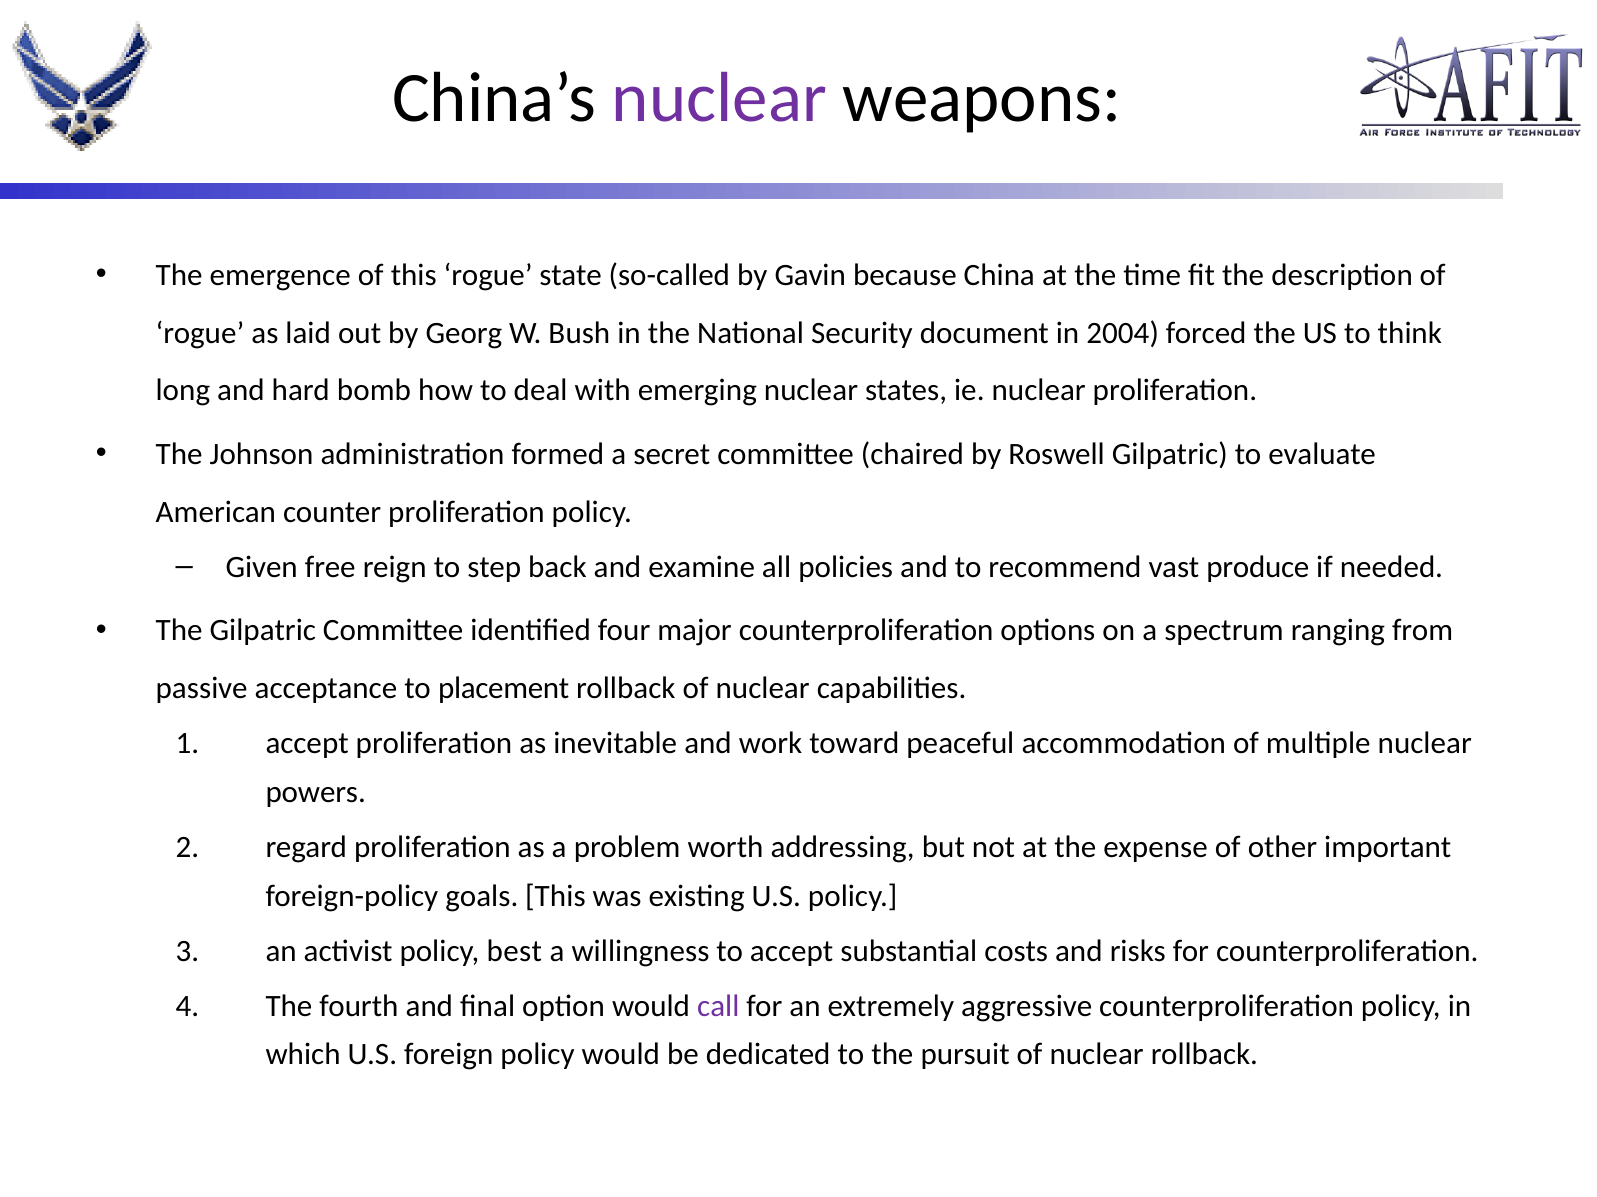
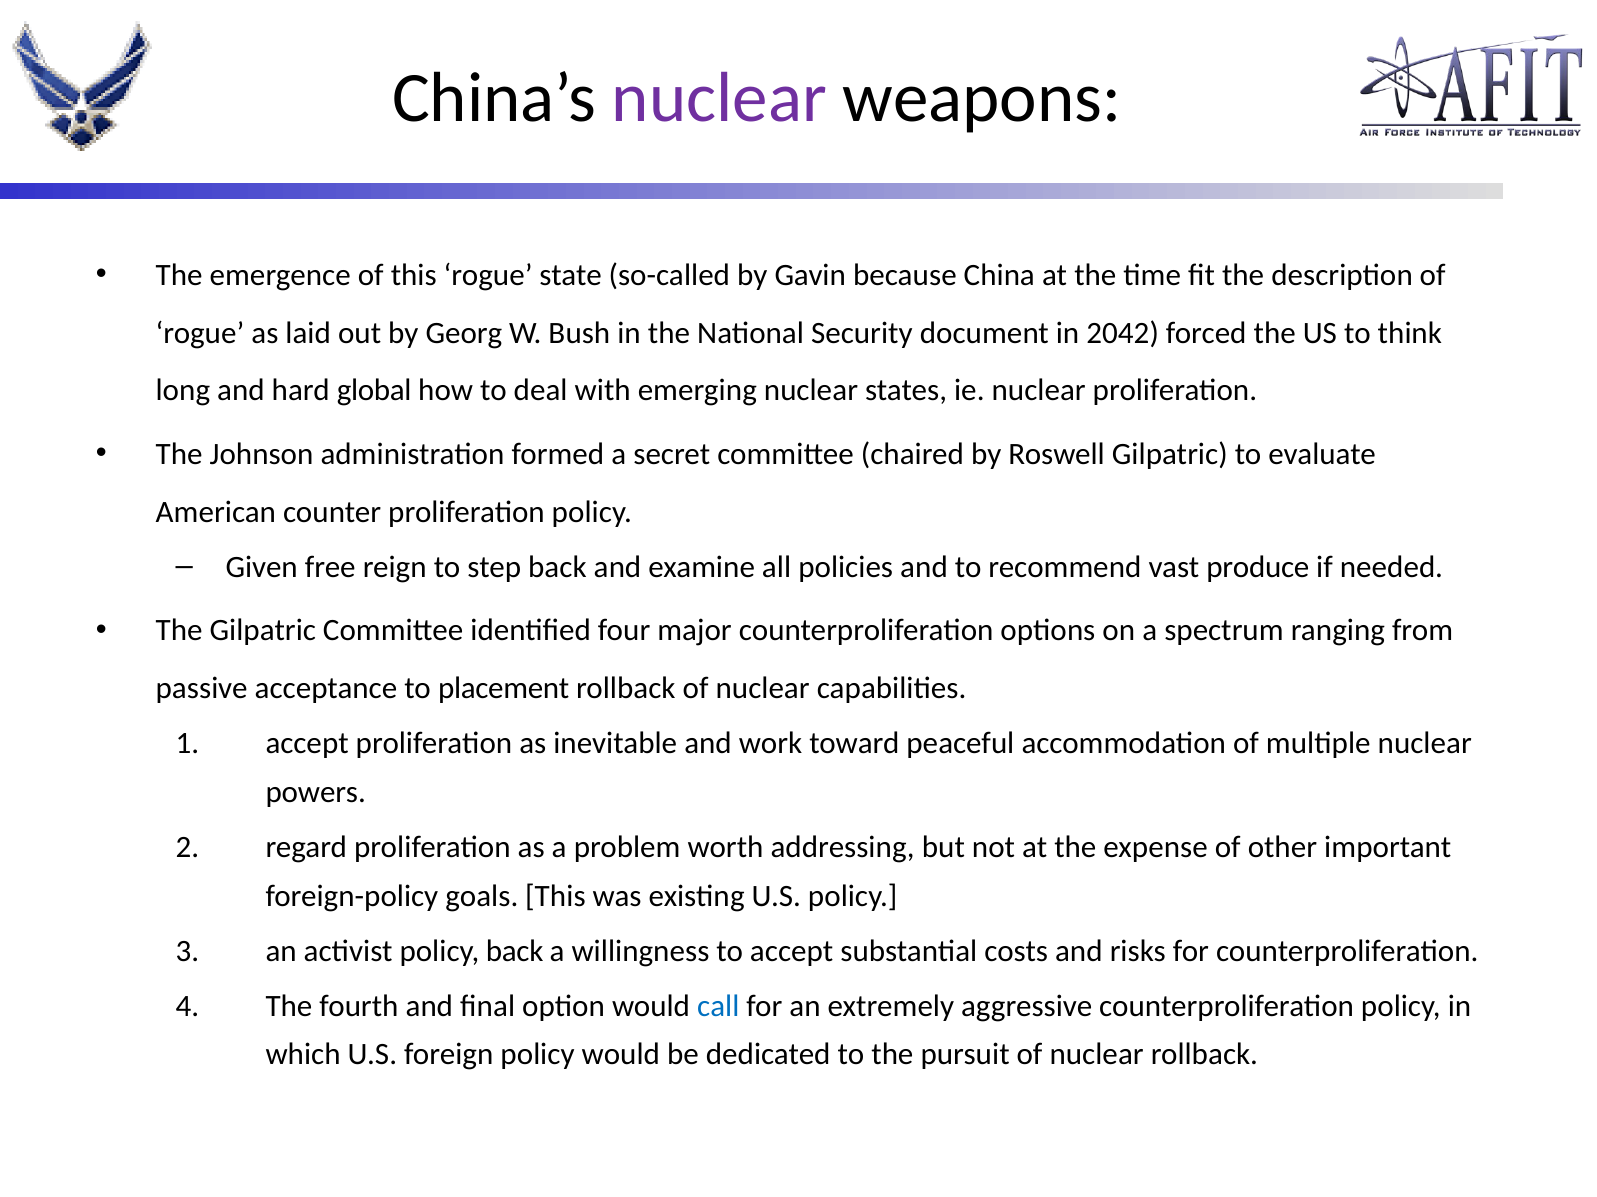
2004: 2004 -> 2042
bomb: bomb -> global
policy best: best -> back
call colour: purple -> blue
